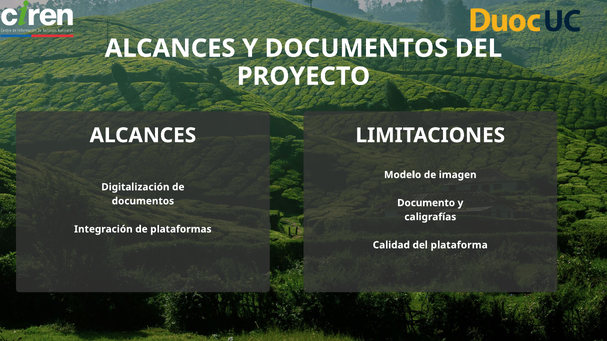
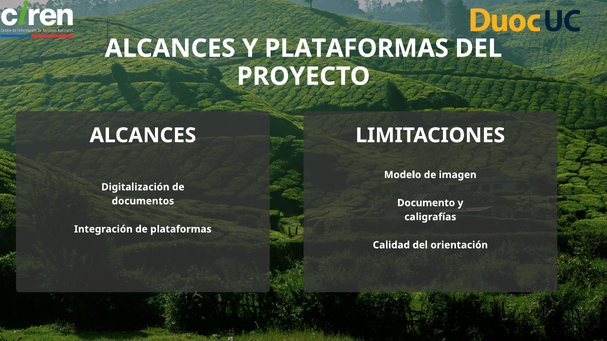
Y DOCUMENTOS: DOCUMENTOS -> PLATAFORMAS
plataforma: plataforma -> orientación
